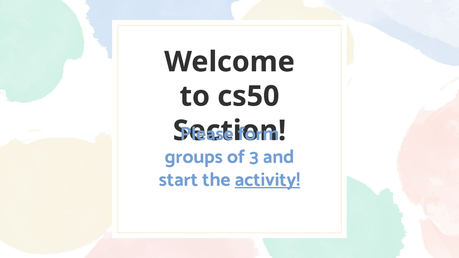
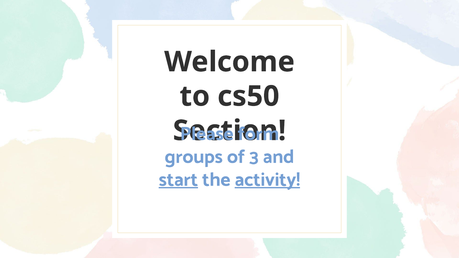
start underline: none -> present
